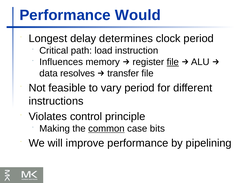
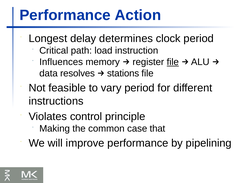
Would: Would -> Action
transfer: transfer -> stations
common underline: present -> none
bits: bits -> that
